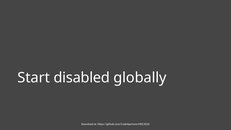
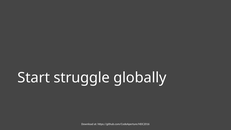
disabled: disabled -> struggle
